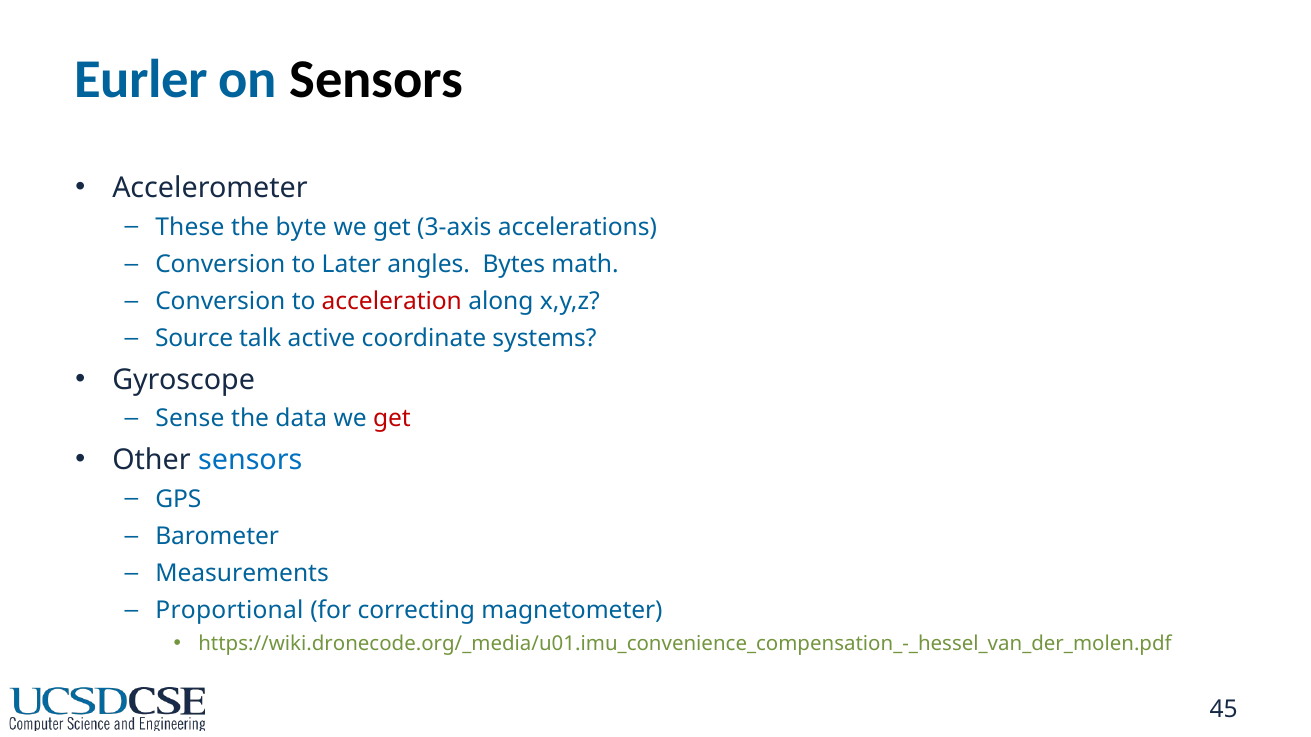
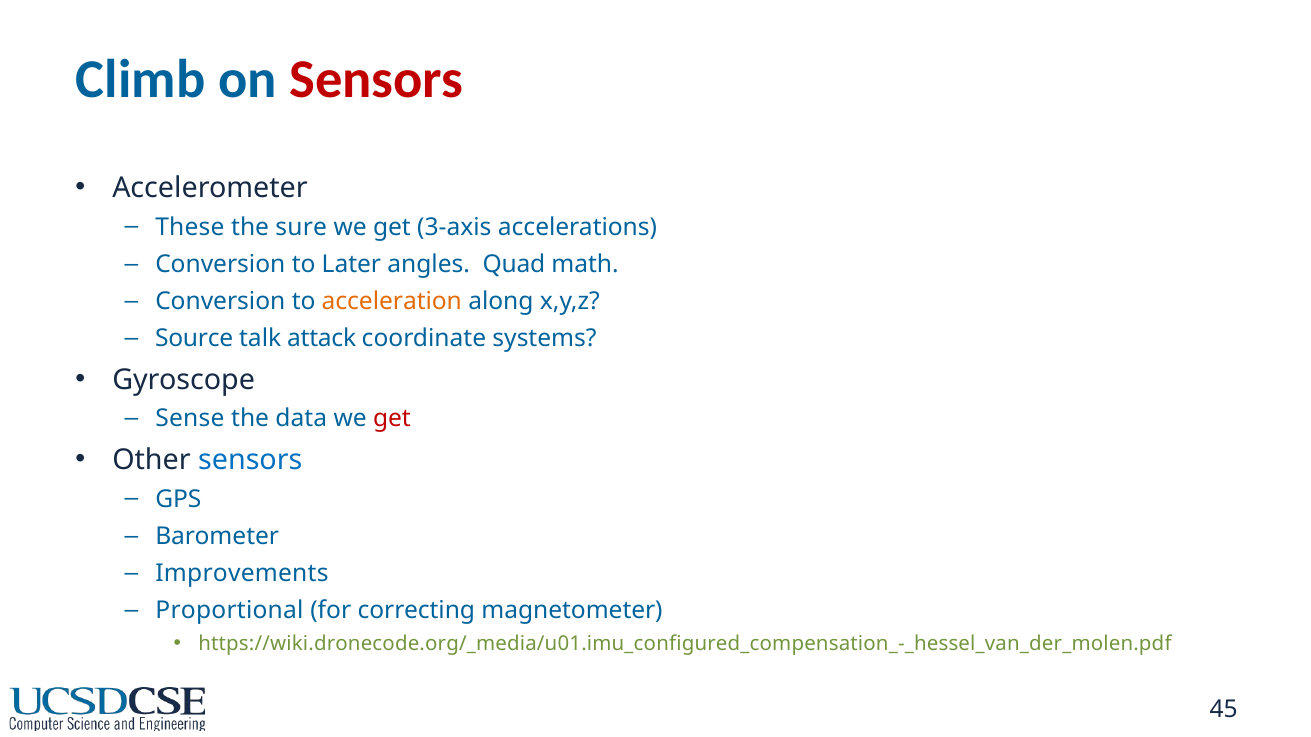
Eurler: Eurler -> Climb
Sensors at (377, 80) colour: black -> red
byte: byte -> sure
Bytes: Bytes -> Quad
acceleration colour: red -> orange
active: active -> attack
Measurements: Measurements -> Improvements
https://wiki.dronecode.org/_media/u01.imu_convenience_compensation_-_hessel_van_der_molen.pdf: https://wiki.dronecode.org/_media/u01.imu_convenience_compensation_-_hessel_van_der_molen.pdf -> https://wiki.dronecode.org/_media/u01.imu_configured_compensation_-_hessel_van_der_molen.pdf
